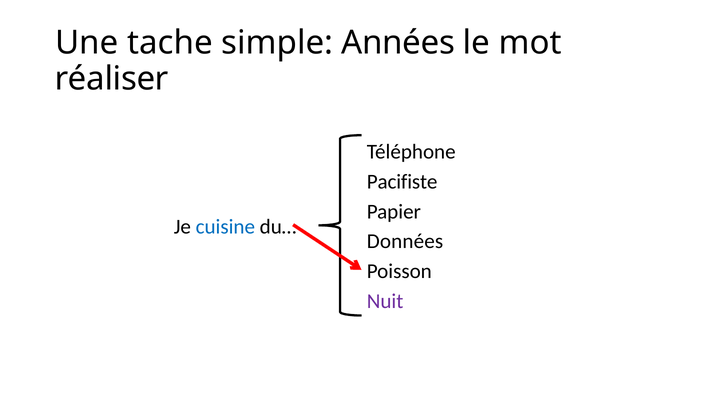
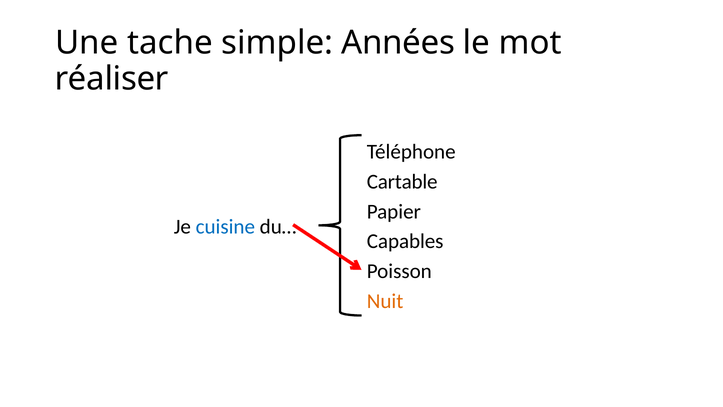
Pacifiste: Pacifiste -> Cartable
Données: Données -> Capables
Nuit colour: purple -> orange
